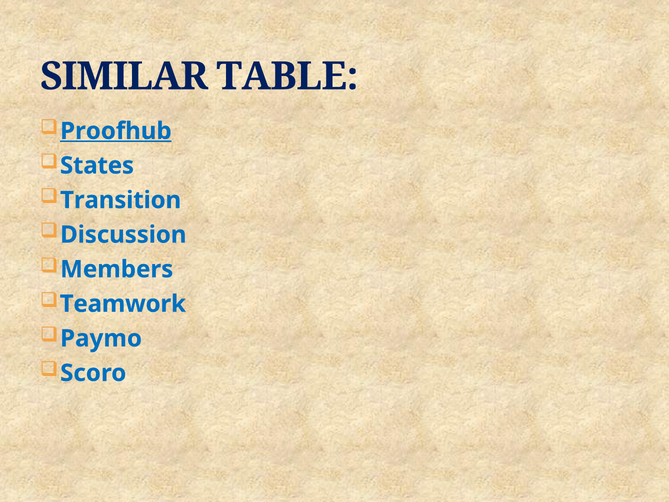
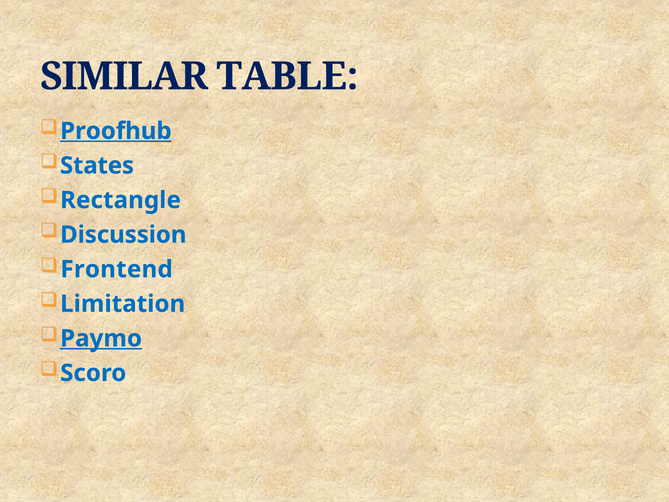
Transition: Transition -> Rectangle
Members: Members -> Frontend
Teamwork: Teamwork -> Limitation
Paymo underline: none -> present
